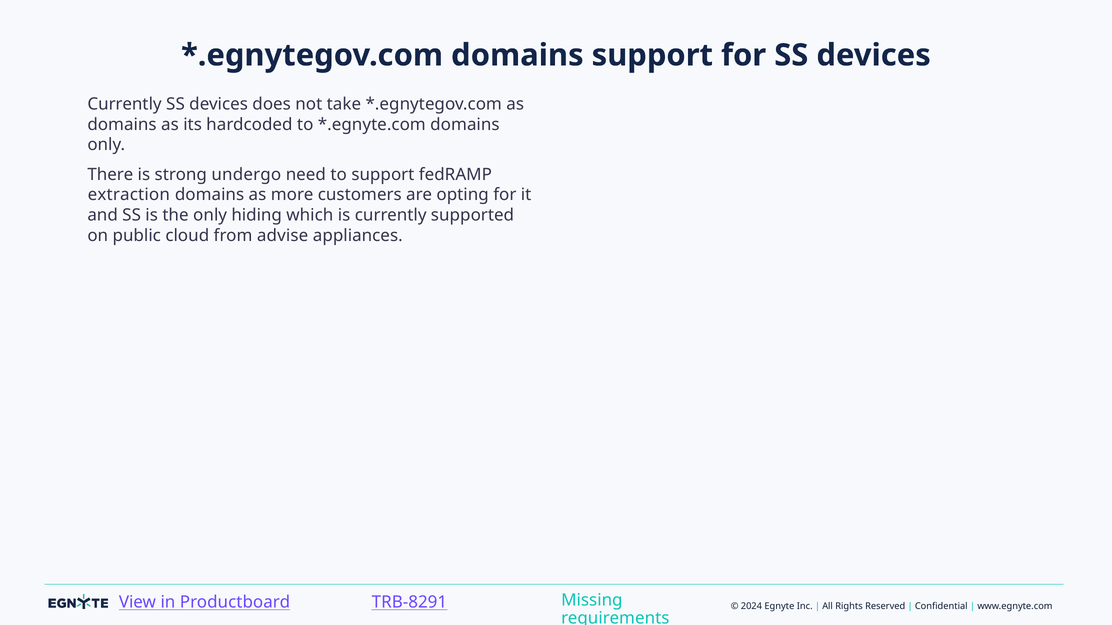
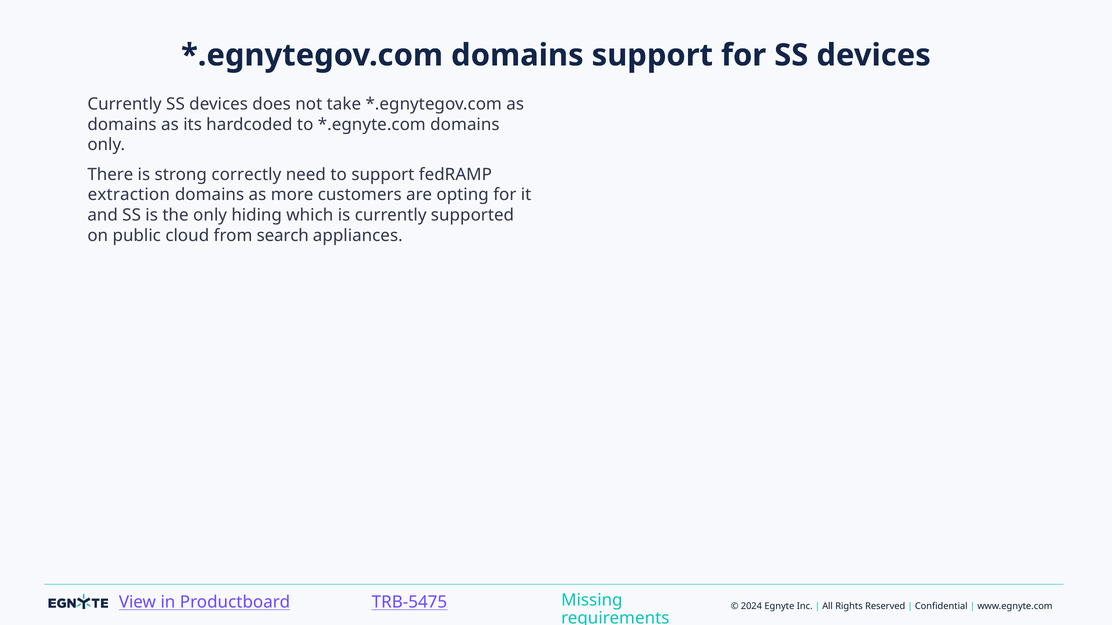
undergo: undergo -> correctly
advise: advise -> search
TRB-8291: TRB-8291 -> TRB-5475
